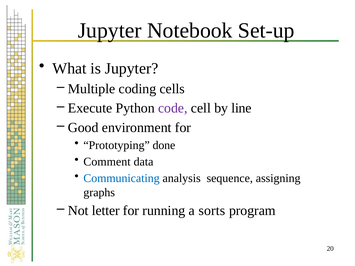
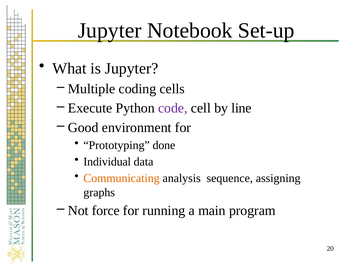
Comment: Comment -> Individual
Communicating colour: blue -> orange
letter: letter -> force
sorts: sorts -> main
